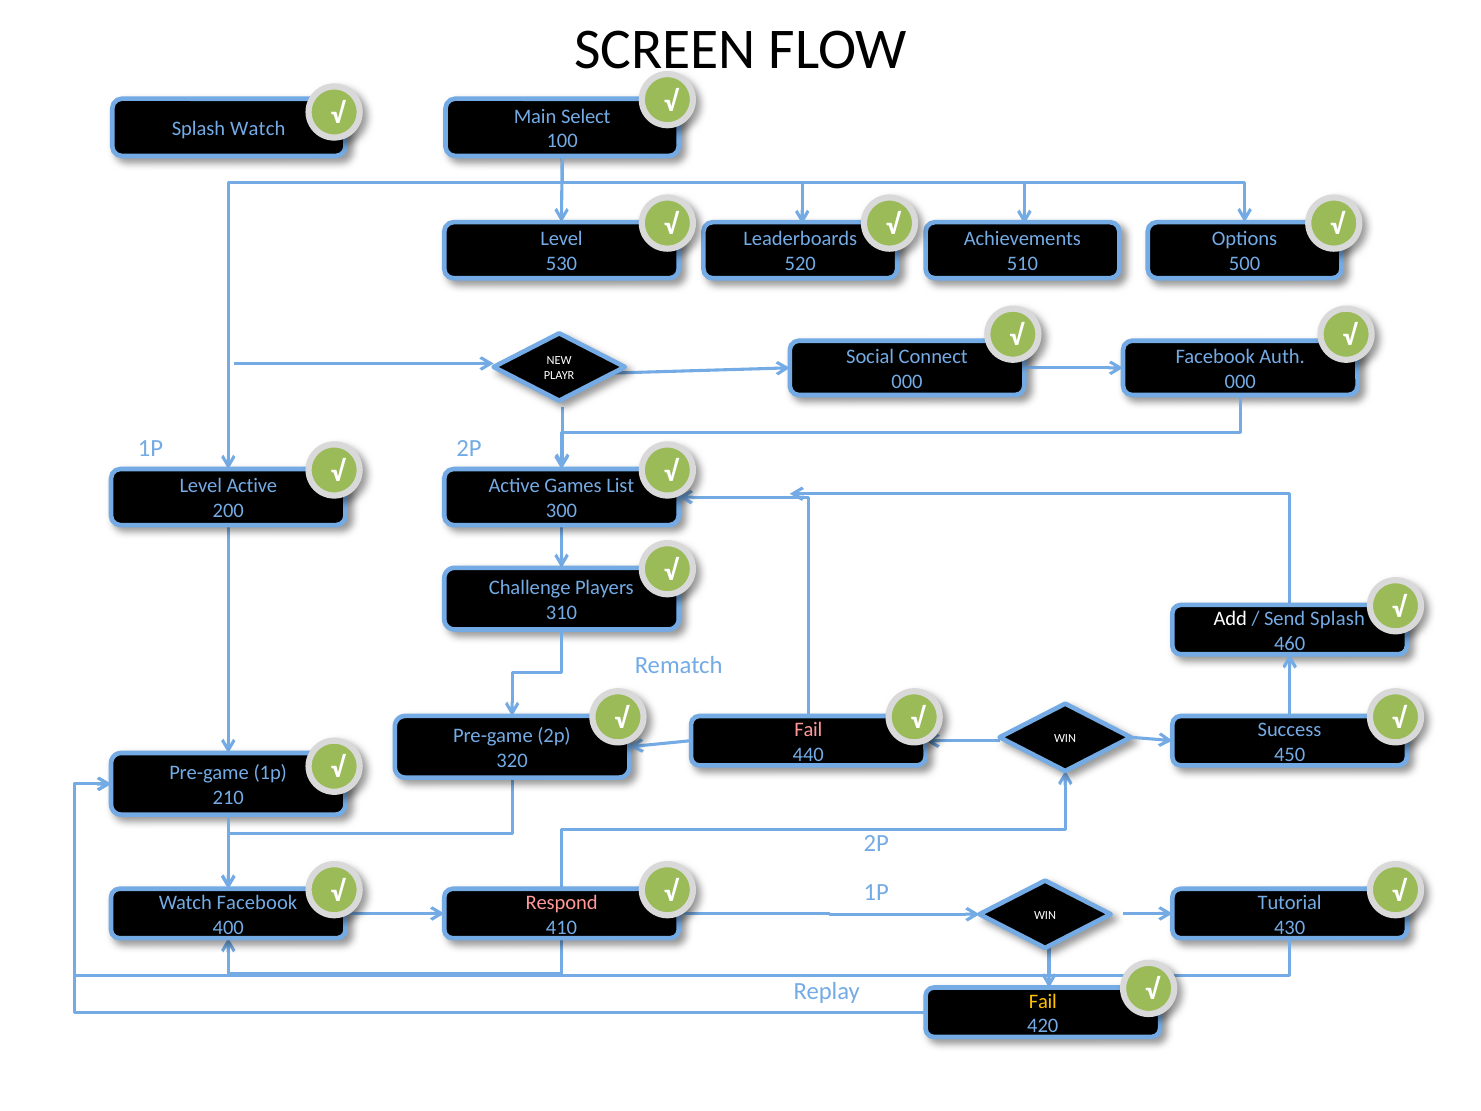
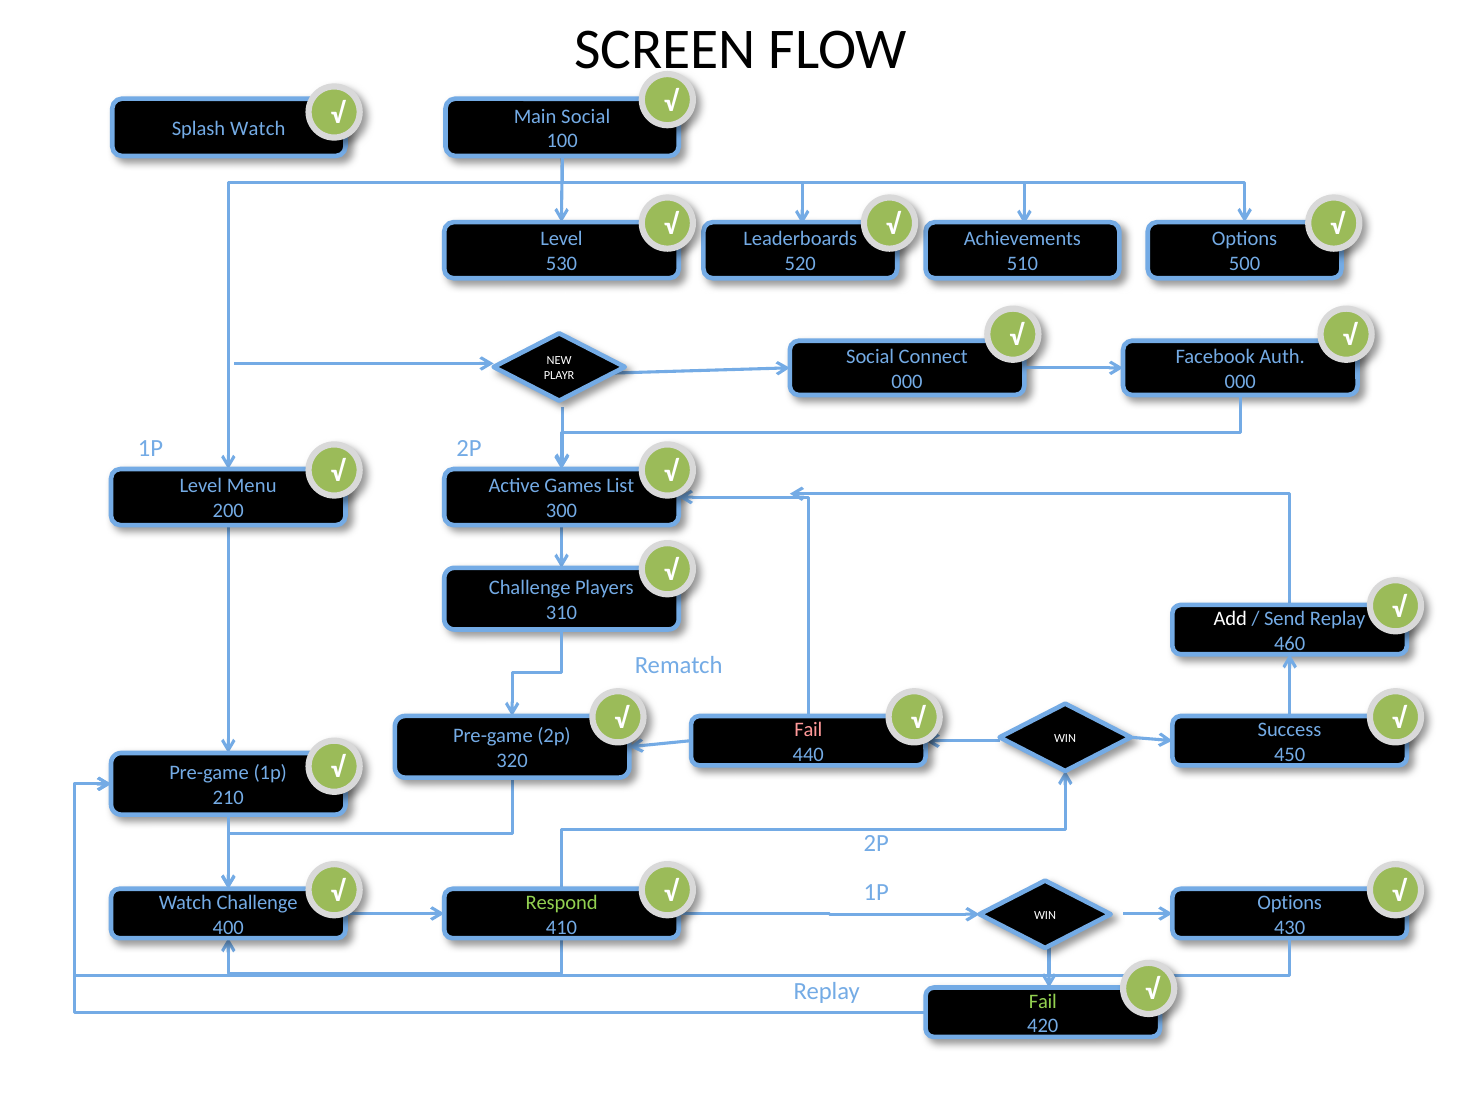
Main Select: Select -> Social
Level Active: Active -> Menu
Send Splash: Splash -> Replay
Watch Facebook: Facebook -> Challenge
Respond colour: pink -> light green
Tutorial at (1290, 902): Tutorial -> Options
Fail at (1043, 1001) colour: yellow -> light green
